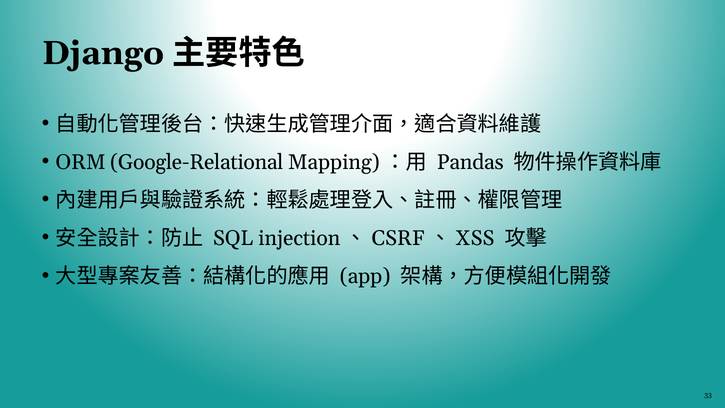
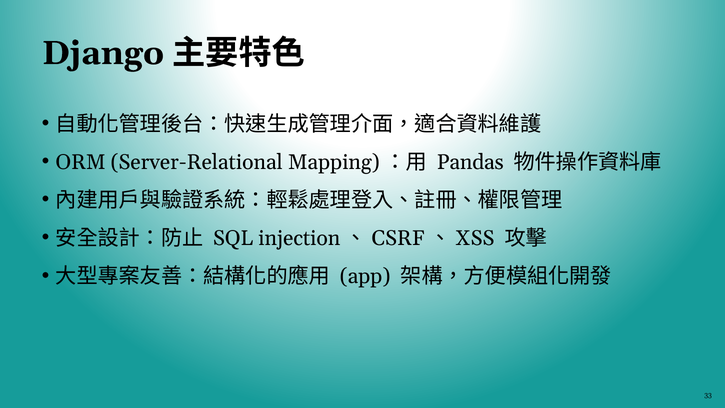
Google-Relational: Google-Relational -> Server-Relational
